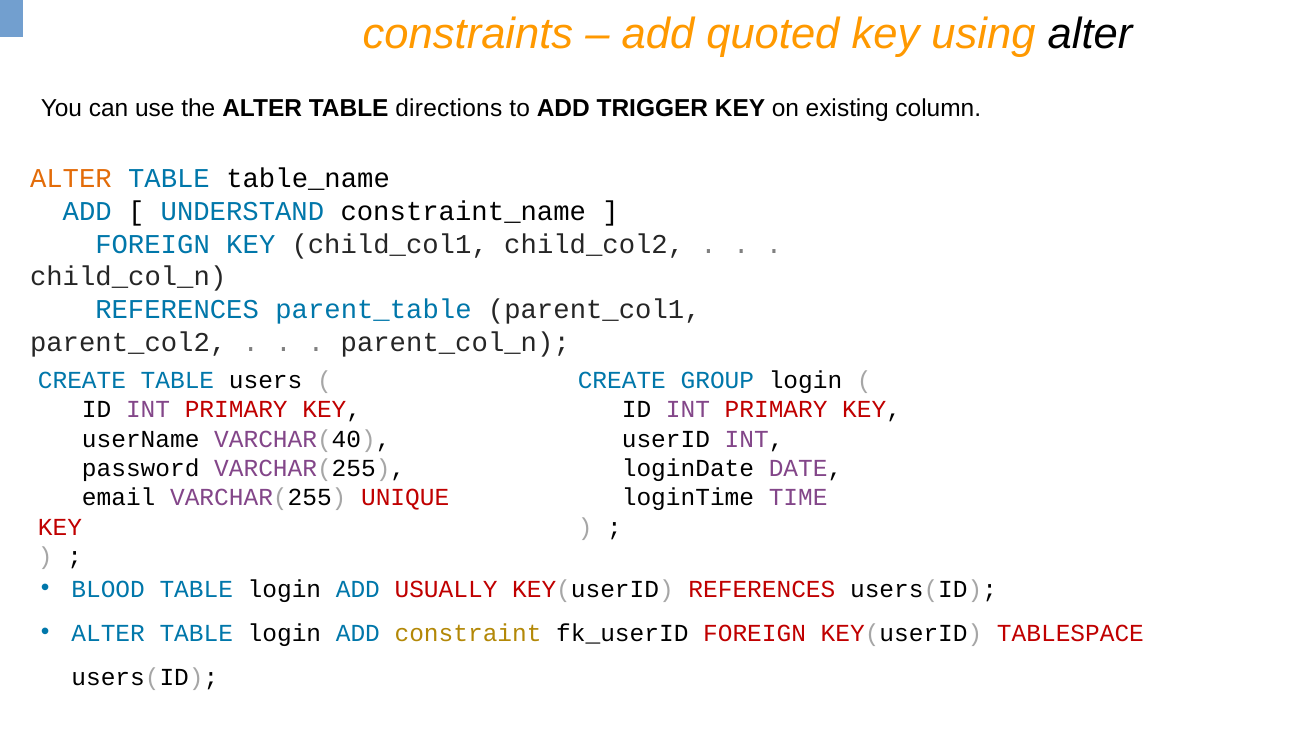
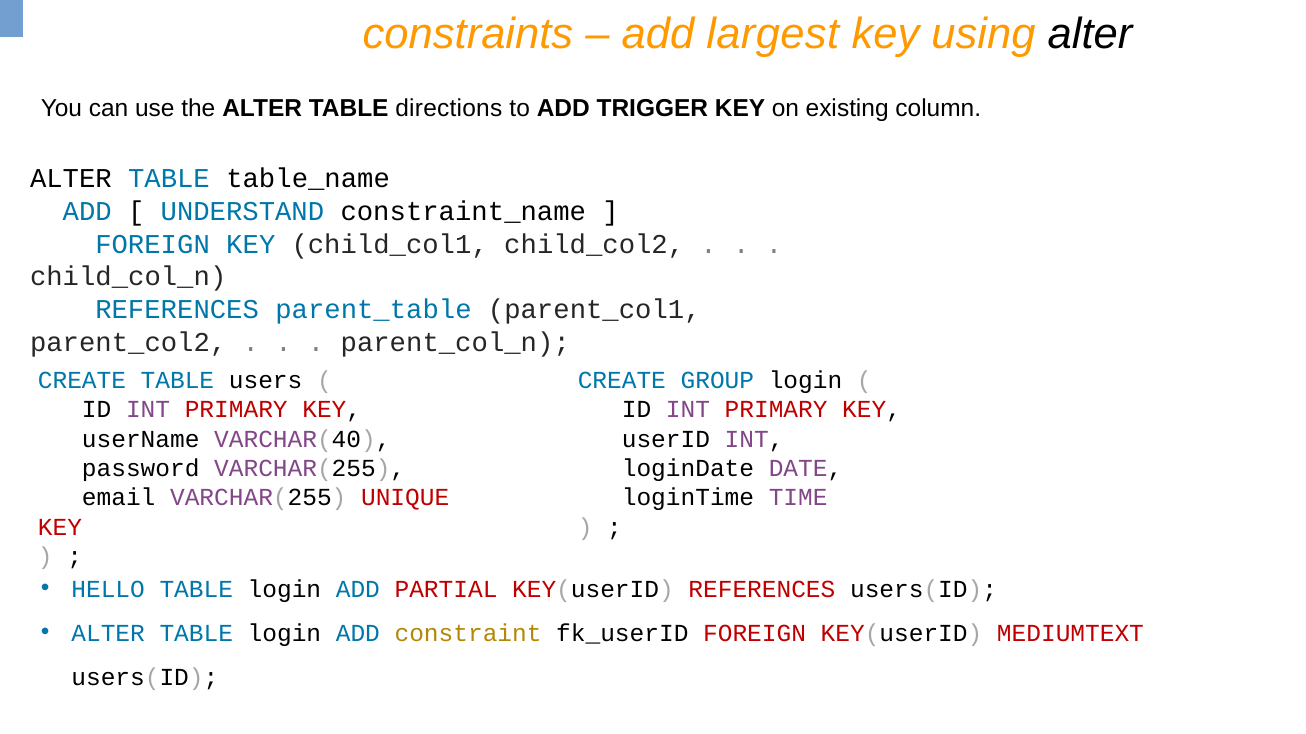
quoted: quoted -> largest
ALTER at (71, 179) colour: orange -> black
BLOOD: BLOOD -> HELLO
USUALLY: USUALLY -> PARTIAL
TABLESPACE: TABLESPACE -> MEDIUMTEXT
